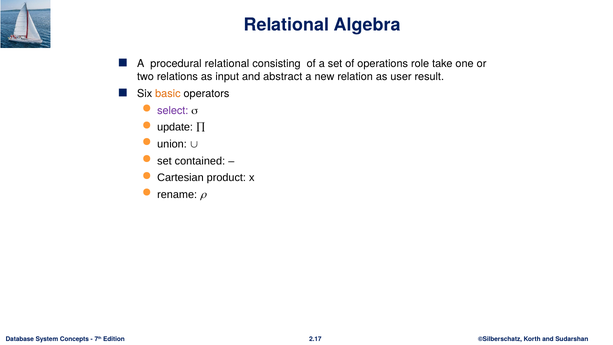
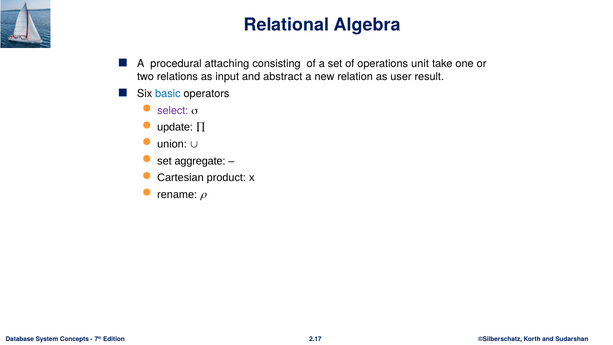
procedural relational: relational -> attaching
role: role -> unit
basic colour: orange -> blue
contained: contained -> aggregate
